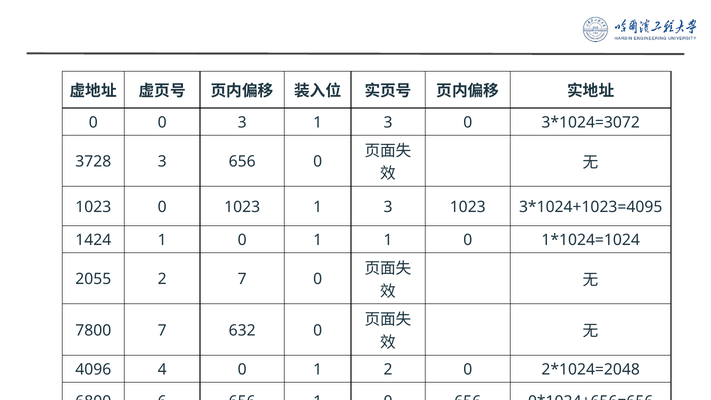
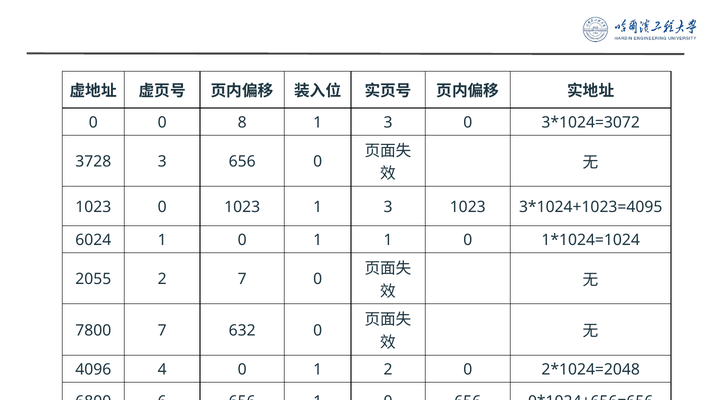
0 3: 3 -> 8
1424: 1424 -> 6024
